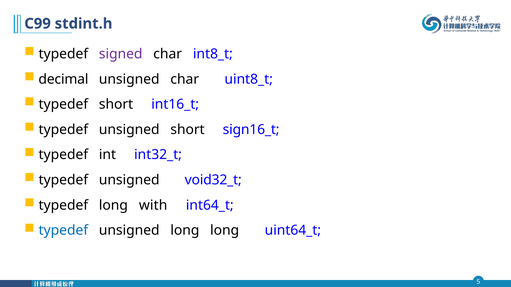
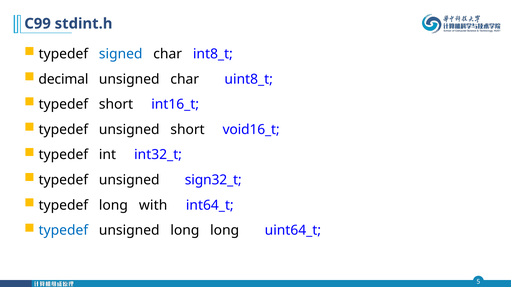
signed colour: purple -> blue
sign16_t: sign16_t -> void16_t
void32_t: void32_t -> sign32_t
